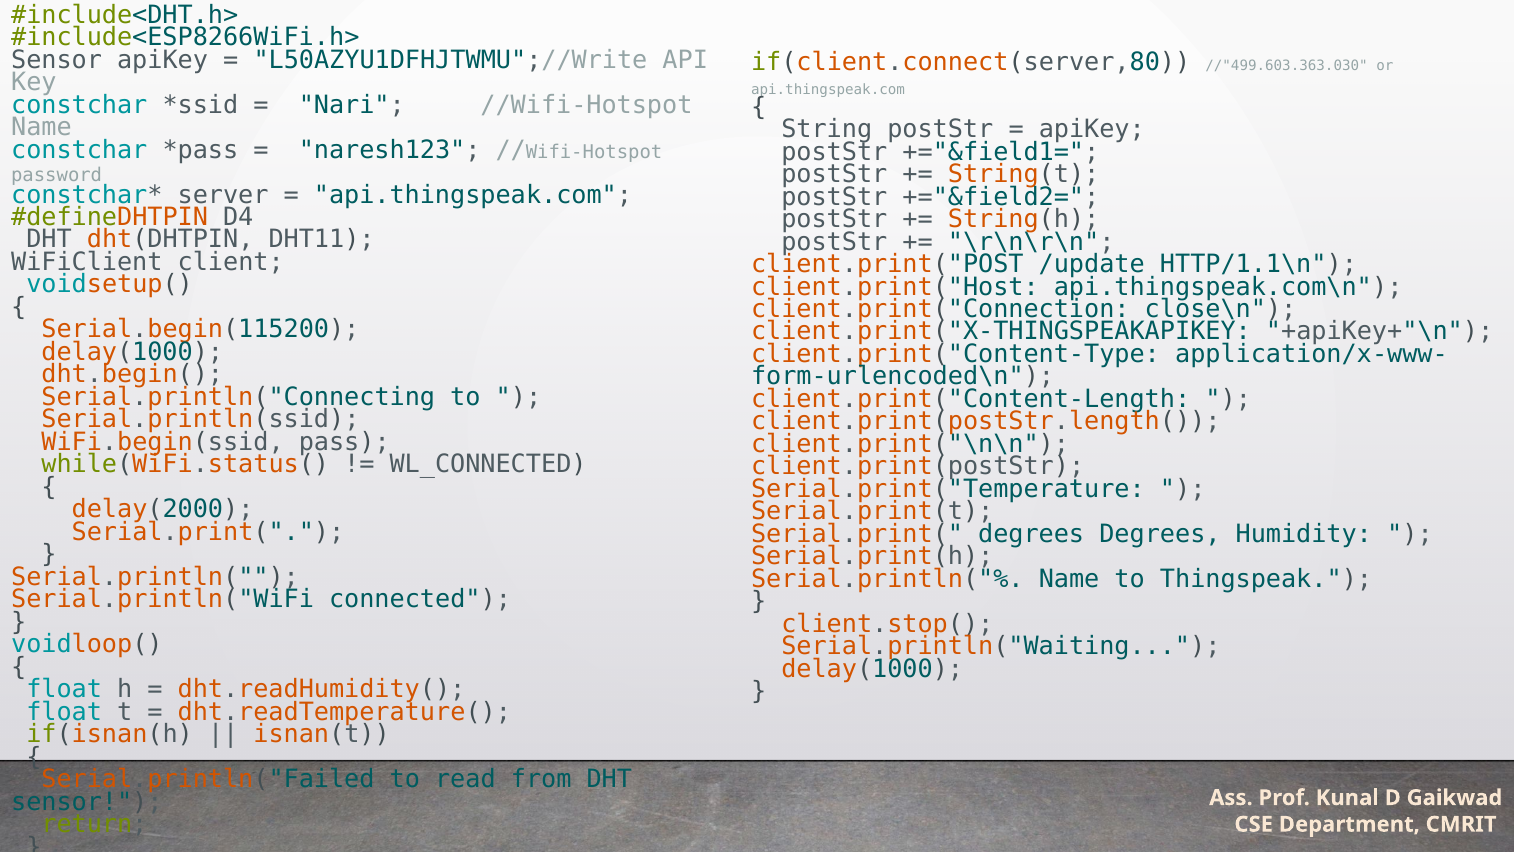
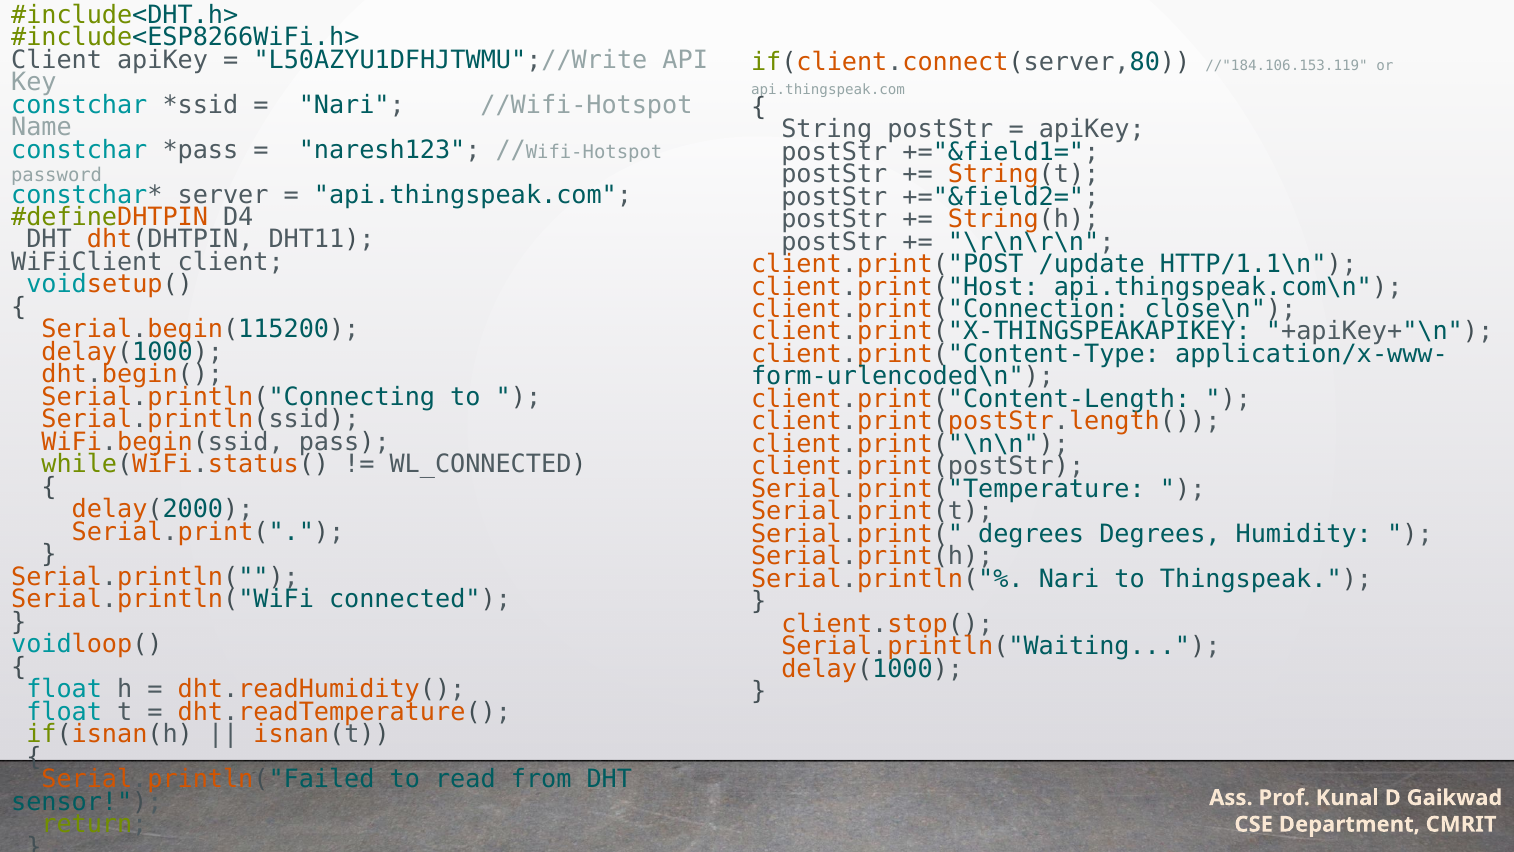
Sensor at (57, 60): Sensor -> Client
//"499.603.363.030: //"499.603.363.030 -> //"184.106.153.119
Serial.println("% Name: Name -> Nari
